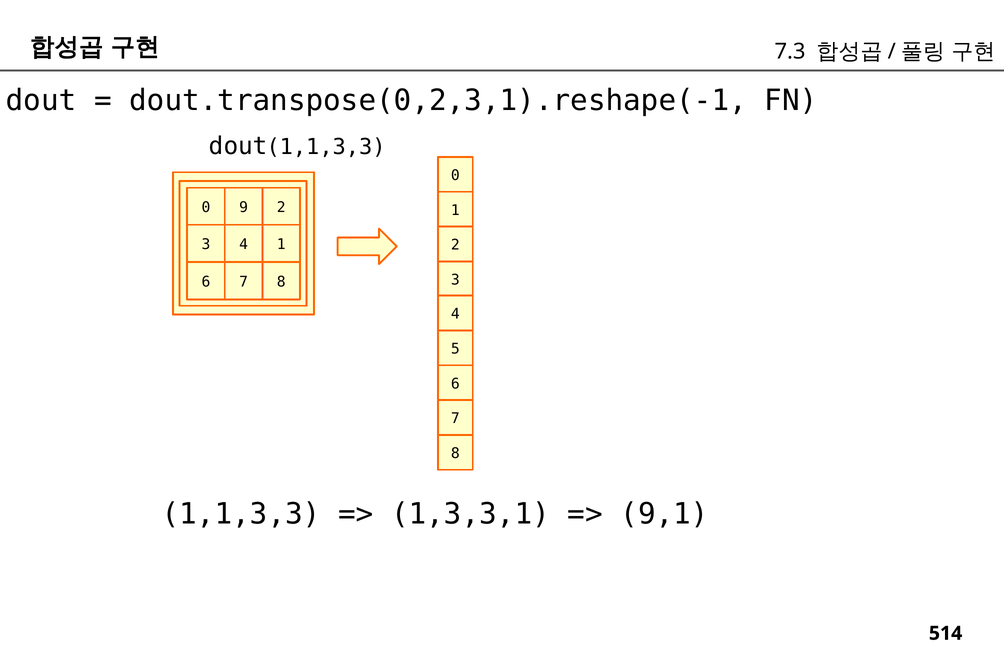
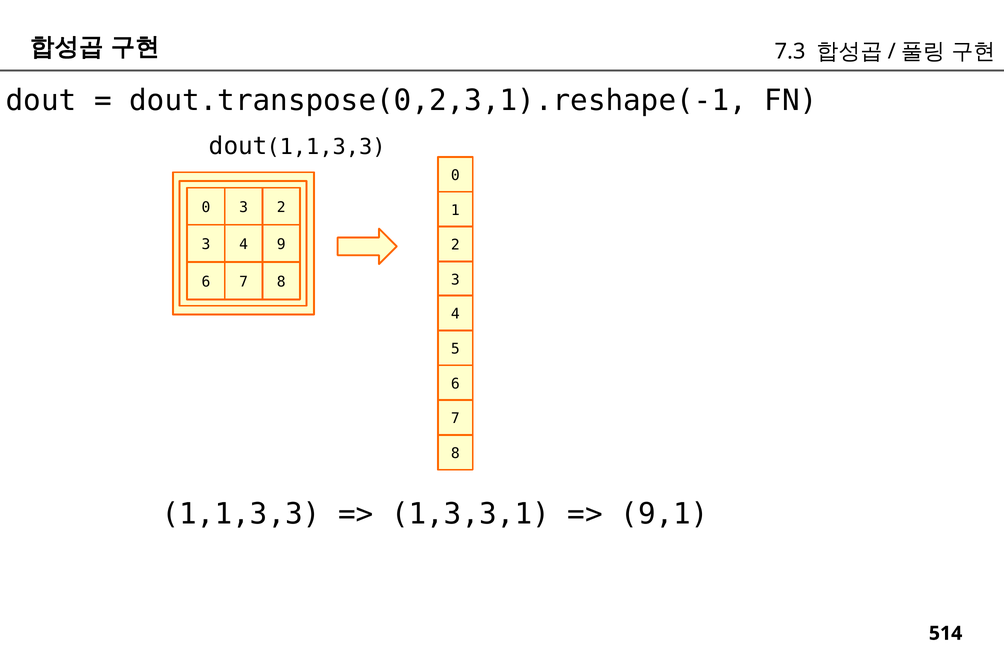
0 9: 9 -> 3
4 1: 1 -> 9
